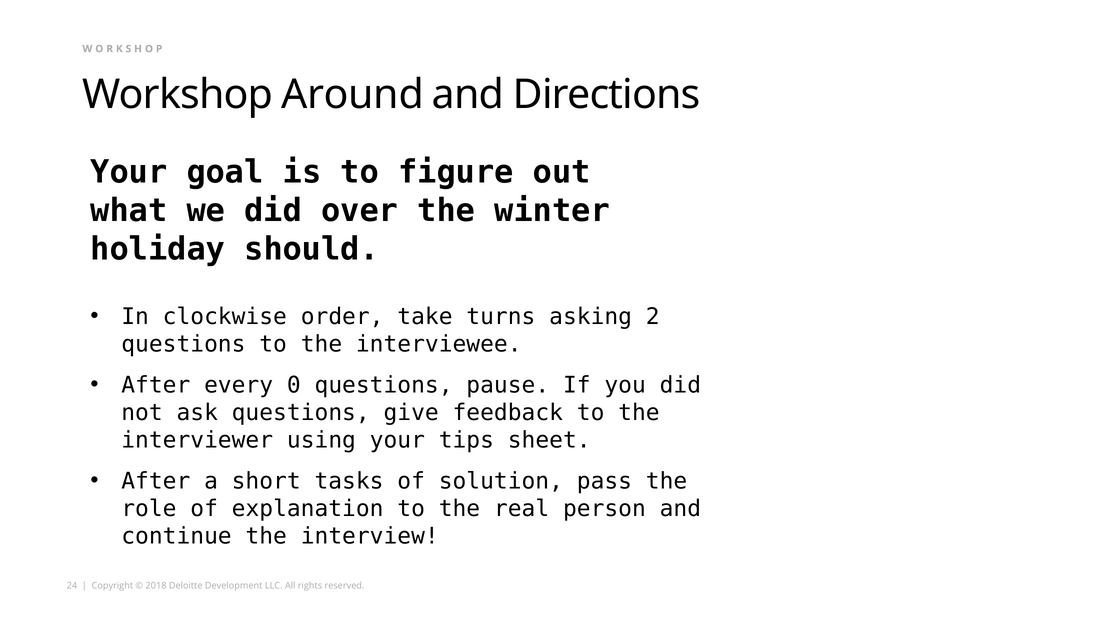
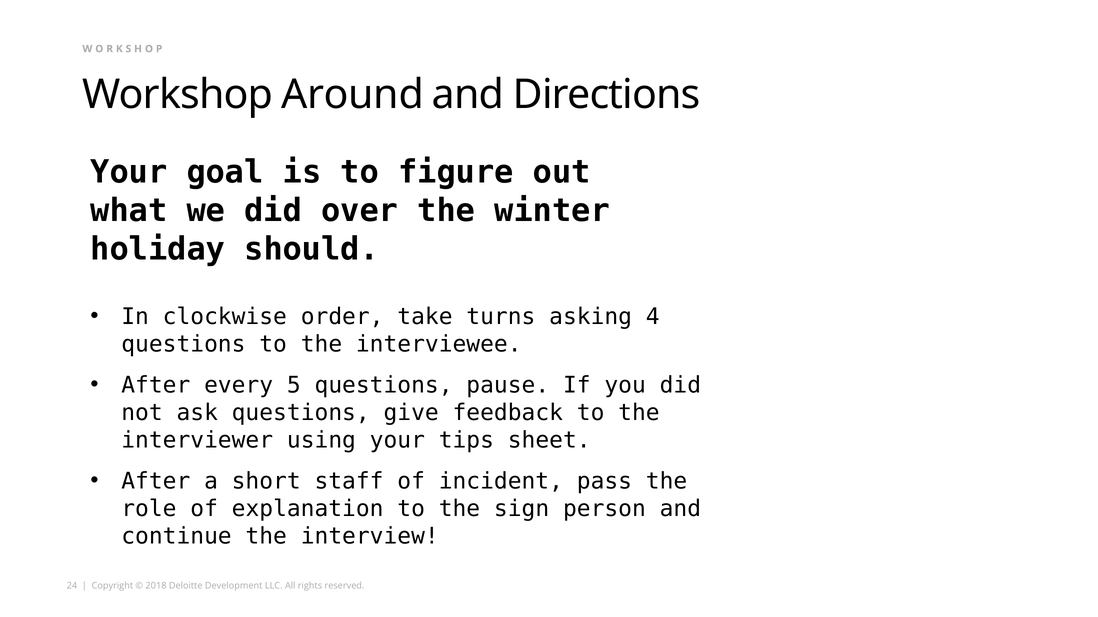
2: 2 -> 4
0: 0 -> 5
tasks: tasks -> staff
solution: solution -> incident
real: real -> sign
